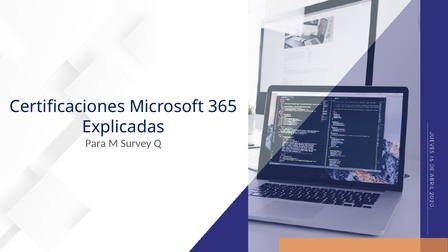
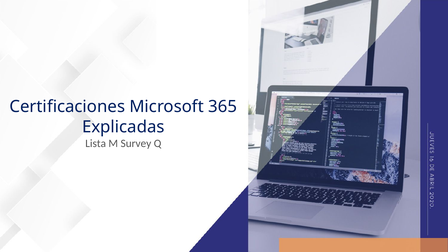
Para: Para -> Lista
